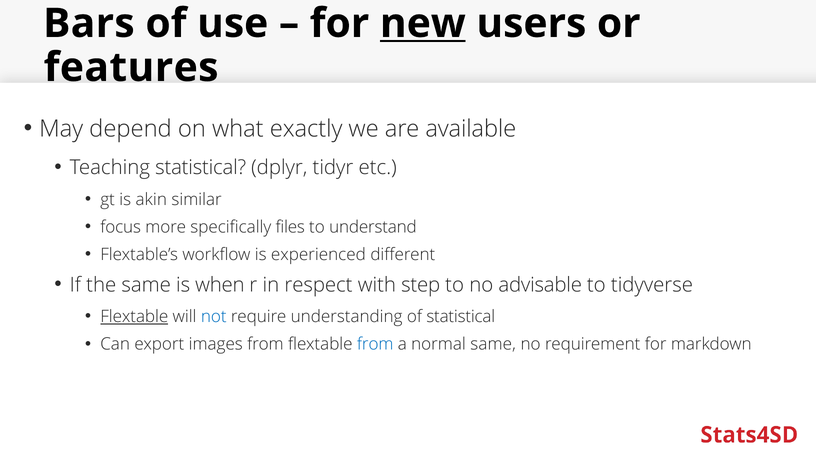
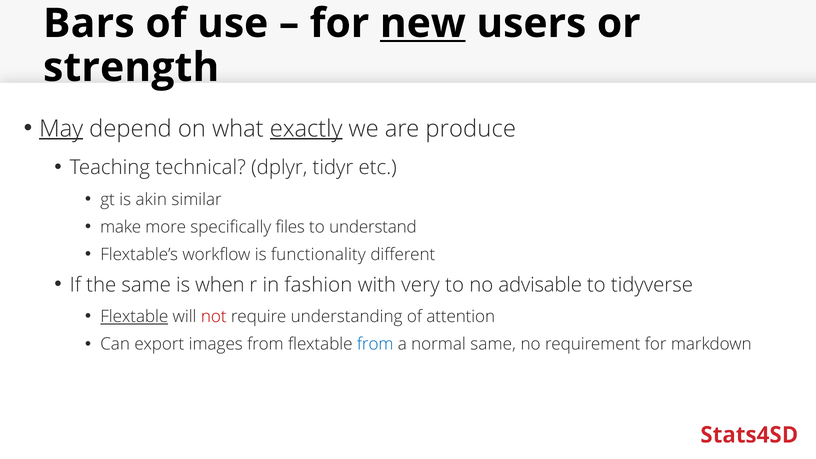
features: features -> strength
May underline: none -> present
exactly underline: none -> present
available: available -> produce
Teaching statistical: statistical -> technical
focus: focus -> make
experienced: experienced -> functionality
respect: respect -> fashion
step: step -> very
not colour: blue -> red
of statistical: statistical -> attention
